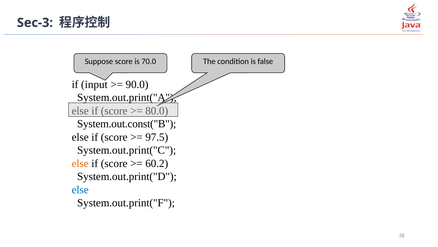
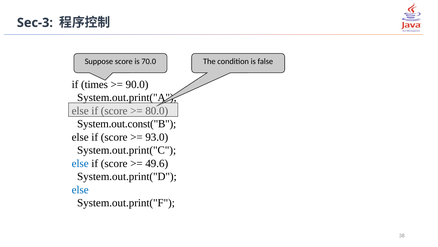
input: input -> times
97.5: 97.5 -> 93.0
else at (80, 163) colour: orange -> blue
60.2: 60.2 -> 49.6
